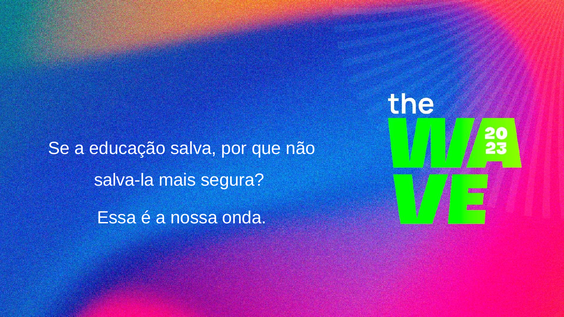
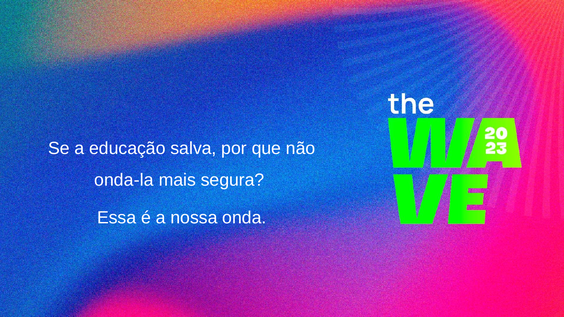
salva-la: salva-la -> onda-la
